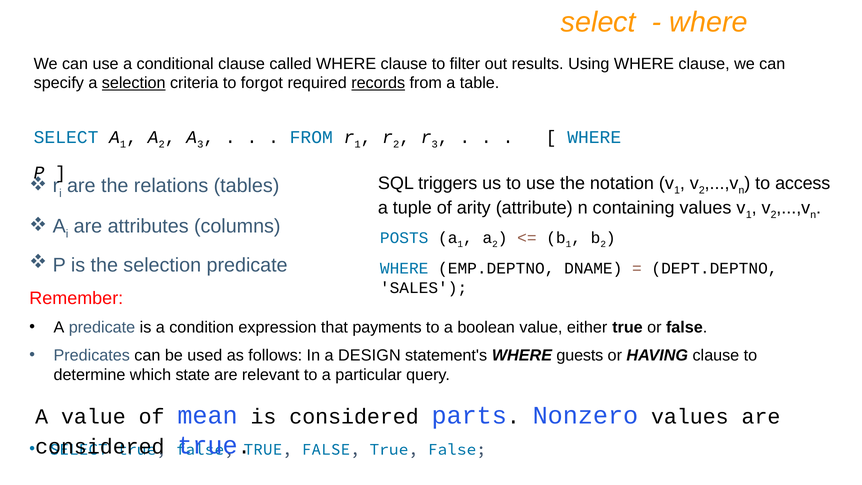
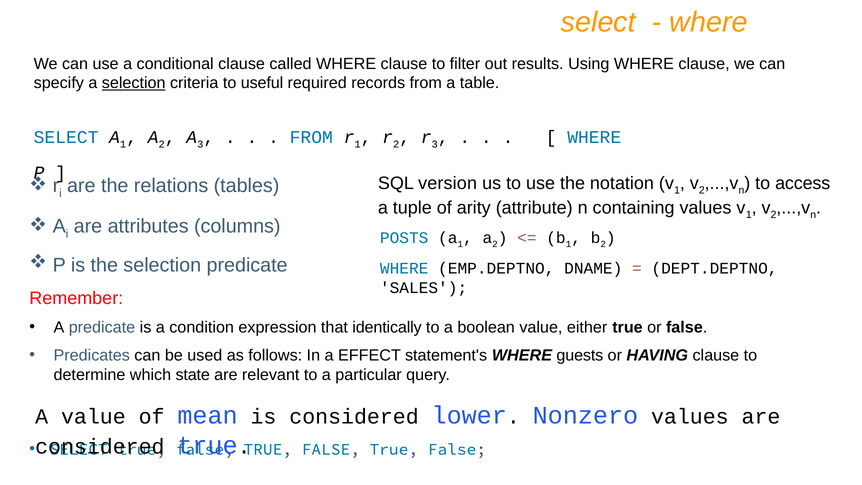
forgot: forgot -> useful
records underline: present -> none
triggers: triggers -> version
payments: payments -> identically
DESIGN: DESIGN -> EFFECT
parts: parts -> lower
